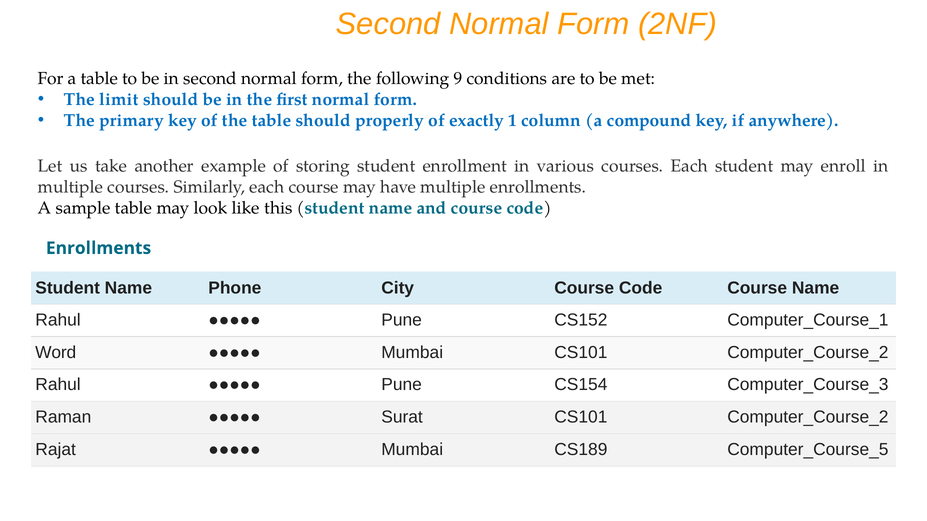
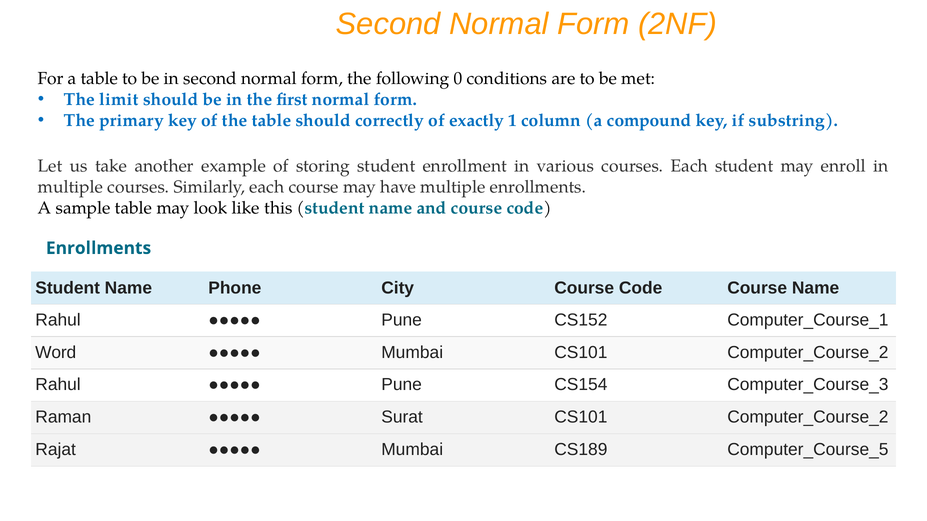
9: 9 -> 0
properly: properly -> correctly
anywhere: anywhere -> substring
